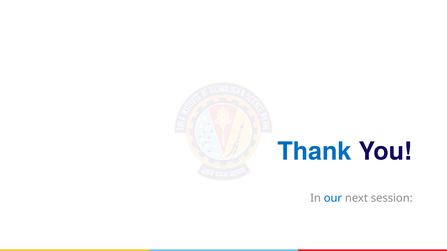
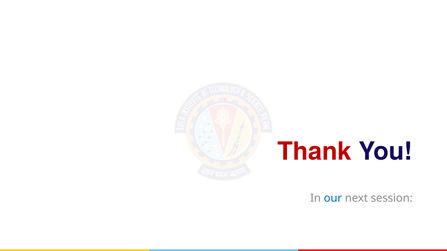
Thank colour: blue -> red
